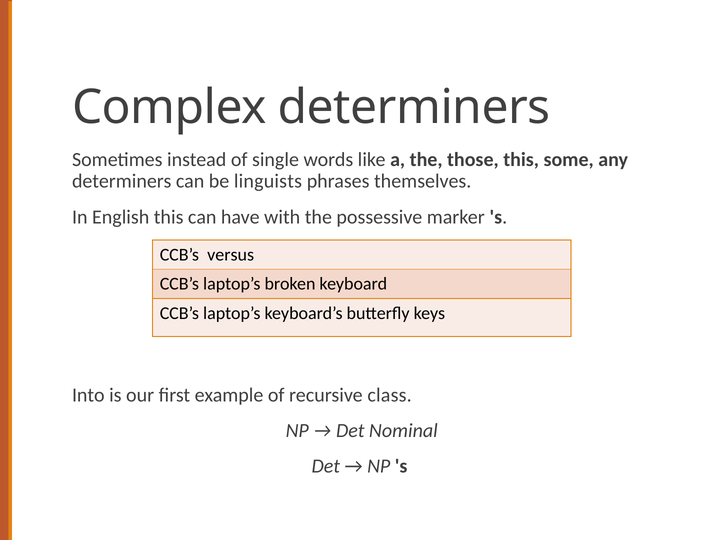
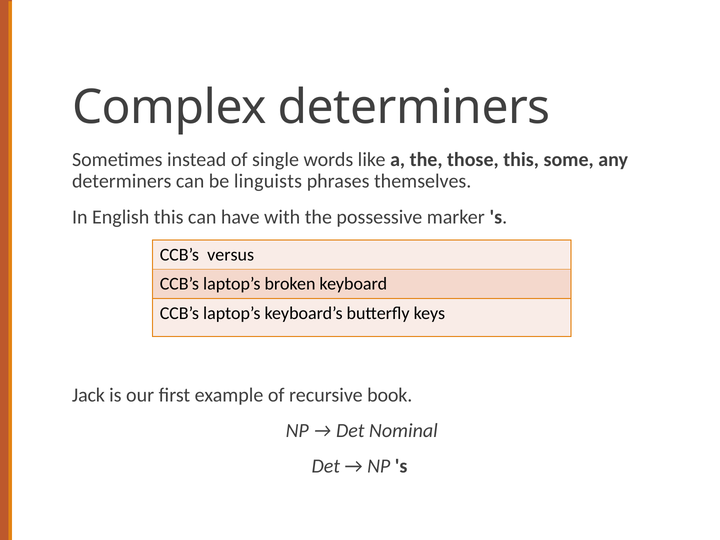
Into: Into -> Jack
class: class -> book
